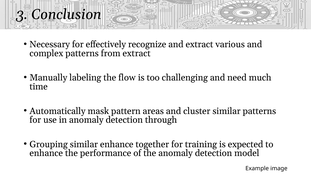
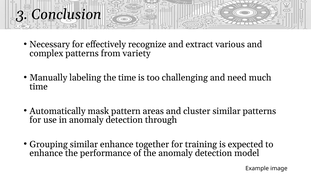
from extract: extract -> variety
the flow: flow -> time
